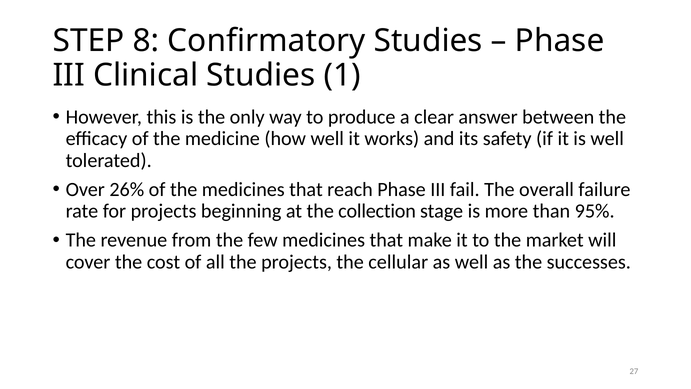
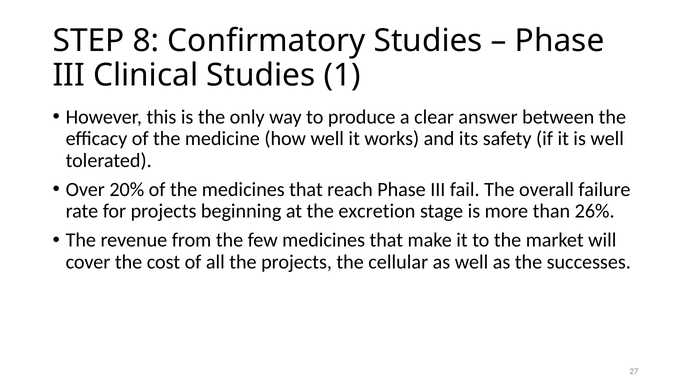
26%: 26% -> 20%
collection: collection -> excretion
95%: 95% -> 26%
